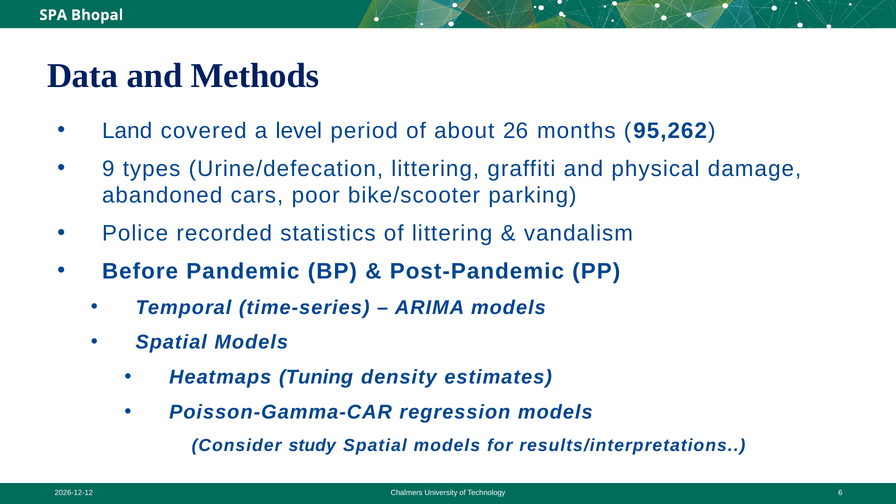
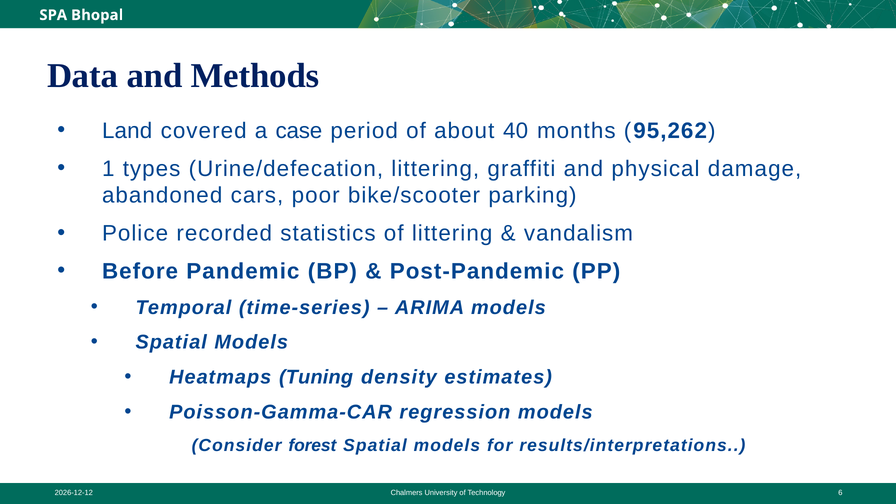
level: level -> case
26: 26 -> 40
9: 9 -> 1
study: study -> forest
